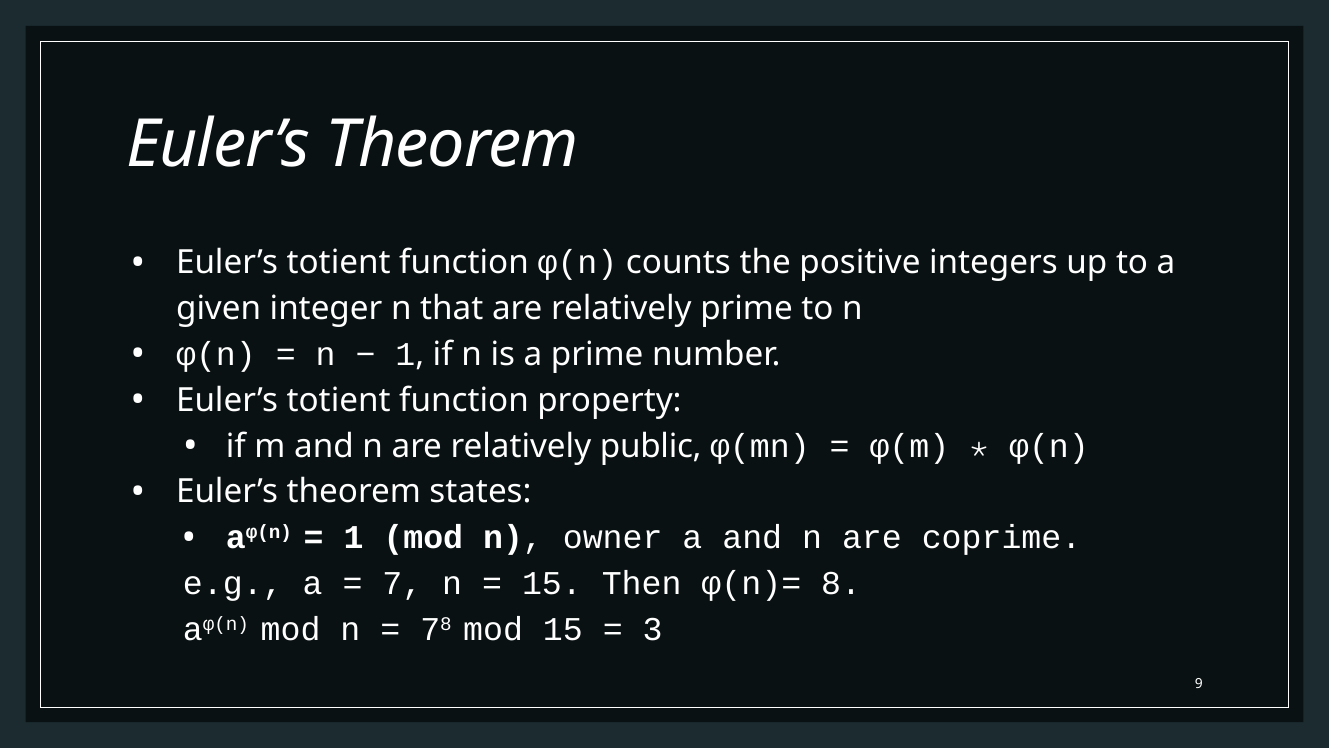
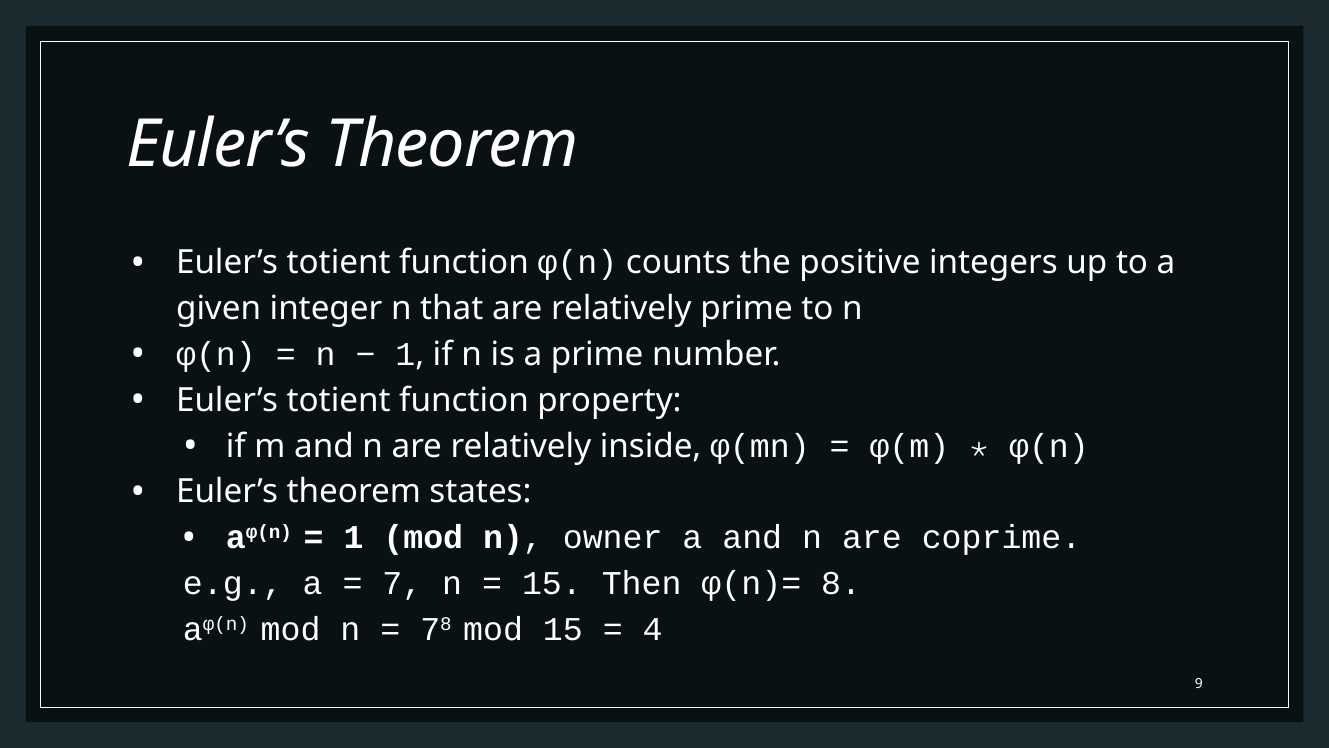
public: public -> inside
3: 3 -> 4
